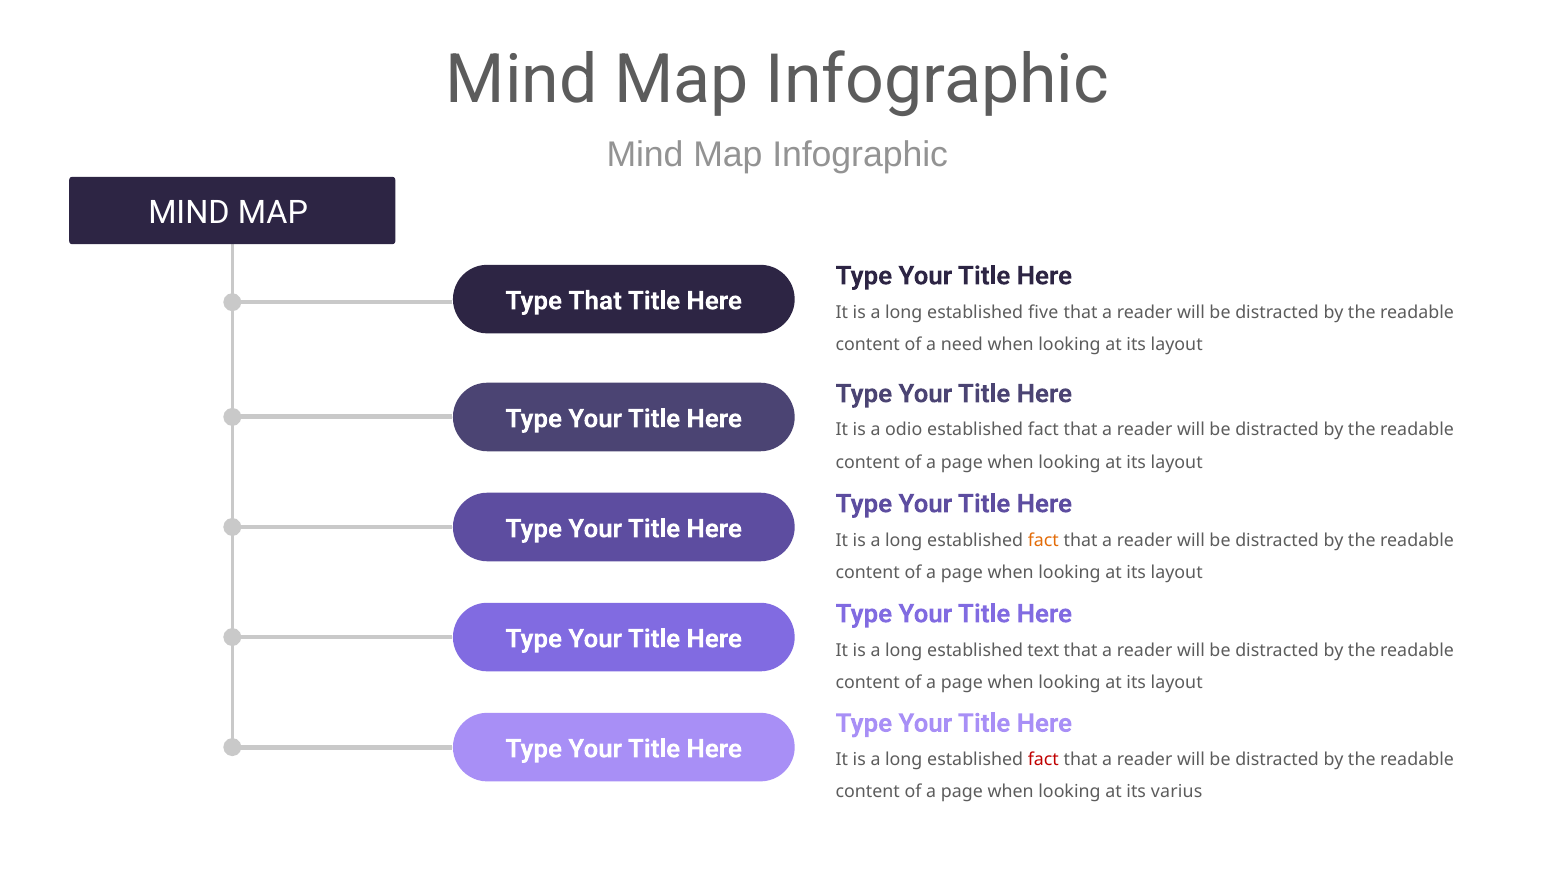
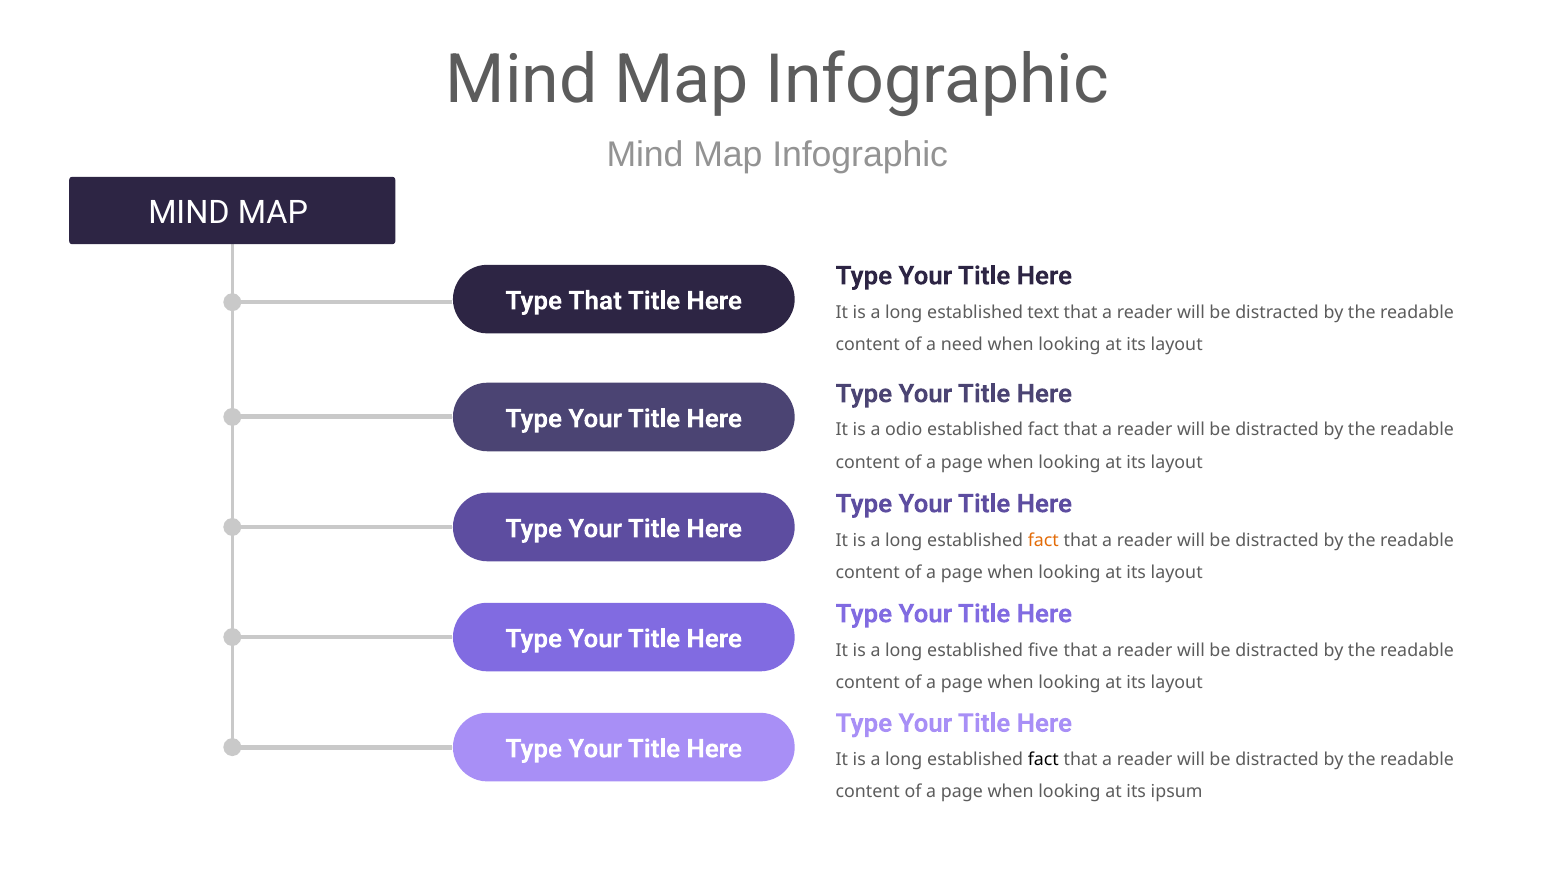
five: five -> text
text: text -> five
fact at (1043, 759) colour: red -> black
varius: varius -> ipsum
